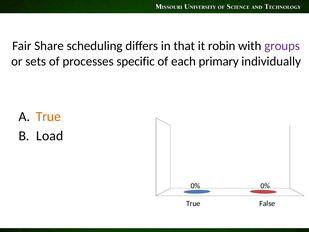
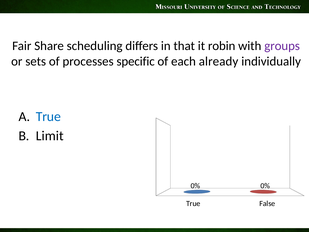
primary: primary -> already
True at (48, 117) colour: orange -> blue
Load: Load -> Limit
